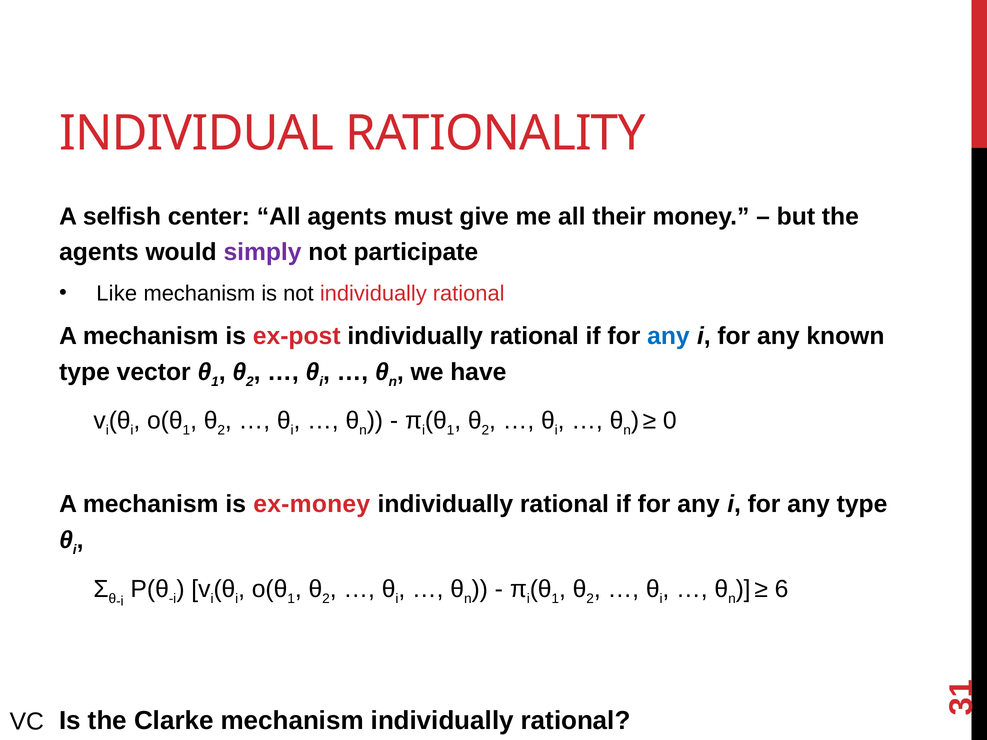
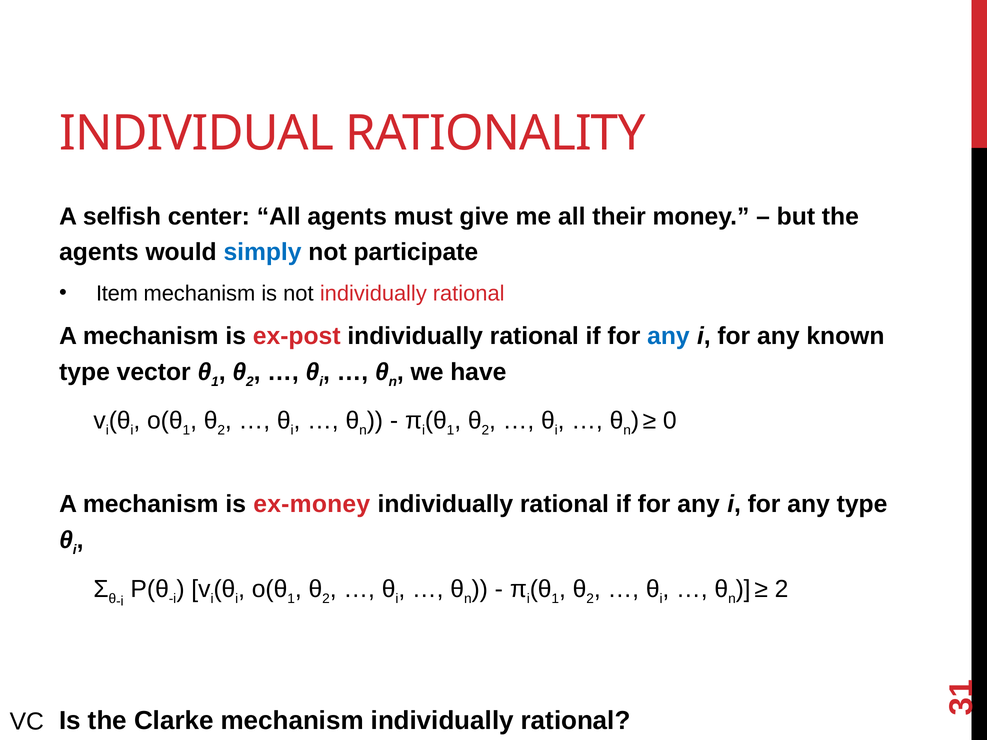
simply colour: purple -> blue
Like: Like -> Item
6 at (782, 589): 6 -> 2
